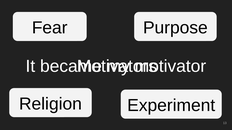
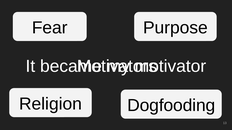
Experiment: Experiment -> Dogfooding
